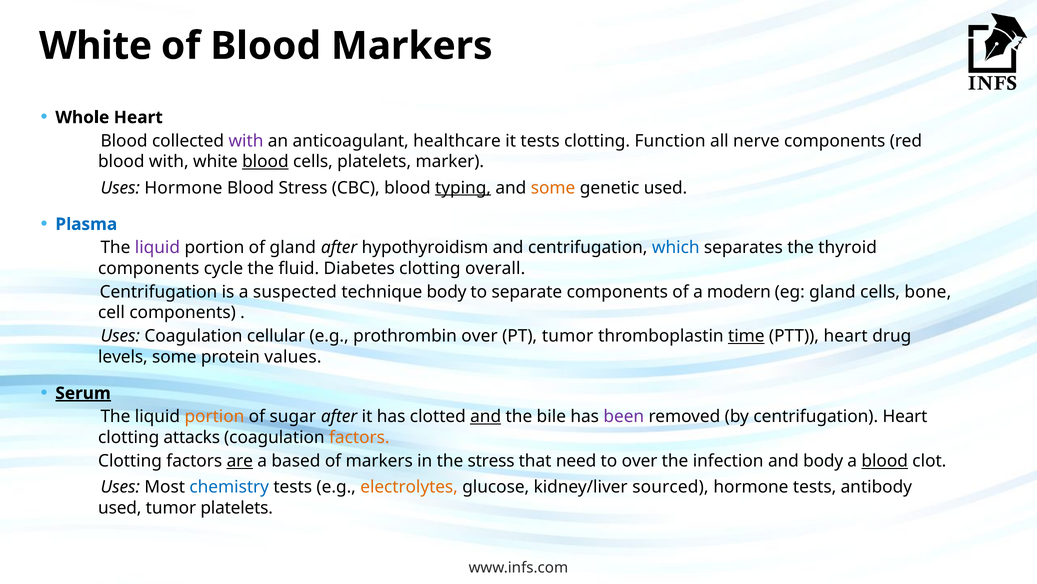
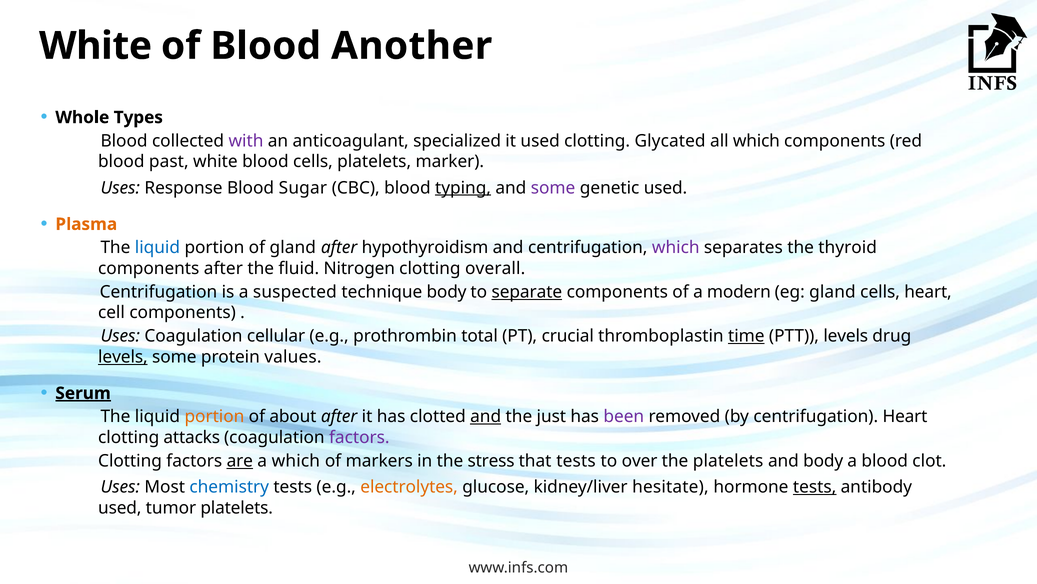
Blood Markers: Markers -> Another
Whole Heart: Heart -> Types
healthcare: healthcare -> specialized
it tests: tests -> used
Function: Function -> Glycated
all nerve: nerve -> which
blood with: with -> past
blood at (265, 161) underline: present -> none
Hormone at (183, 188): Hormone -> Response
Blood Stress: Stress -> Sugar
some at (553, 188) colour: orange -> purple
Plasma colour: blue -> orange
liquid at (157, 247) colour: purple -> blue
which at (676, 247) colour: blue -> purple
components cycle: cycle -> after
Diabetes: Diabetes -> Nitrogen
separate underline: none -> present
cells bone: bone -> heart
prothrombin over: over -> total
PT tumor: tumor -> crucial
PTT heart: heart -> levels
levels at (123, 356) underline: none -> present
sugar: sugar -> about
bile: bile -> just
factors at (359, 437) colour: orange -> purple
a based: based -> which
that need: need -> tests
the infection: infection -> platelets
blood at (885, 460) underline: present -> none
sourced: sourced -> hesitate
tests at (815, 487) underline: none -> present
